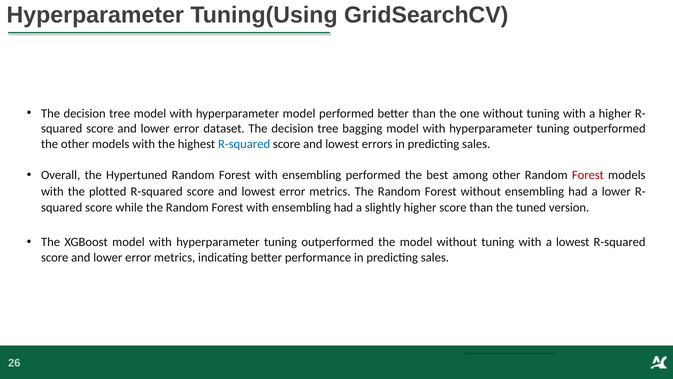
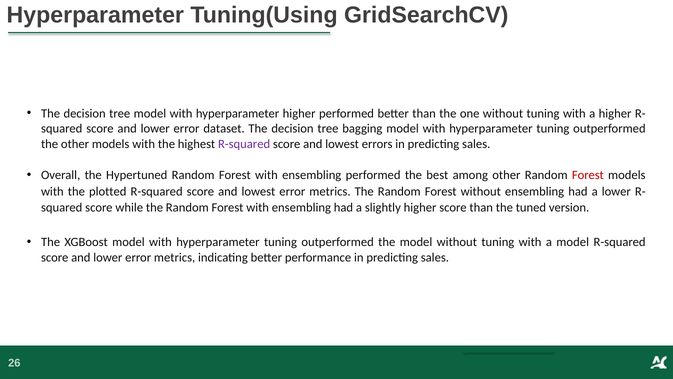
hyperparameter model: model -> higher
R-squared at (244, 144) colour: blue -> purple
a lowest: lowest -> model
